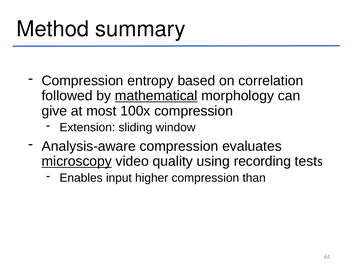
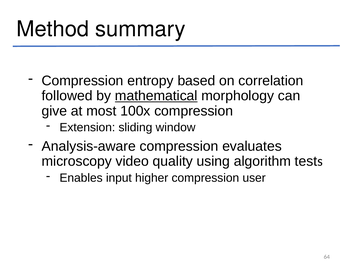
microscopy underline: present -> none
recording: recording -> algorithm
than: than -> user
